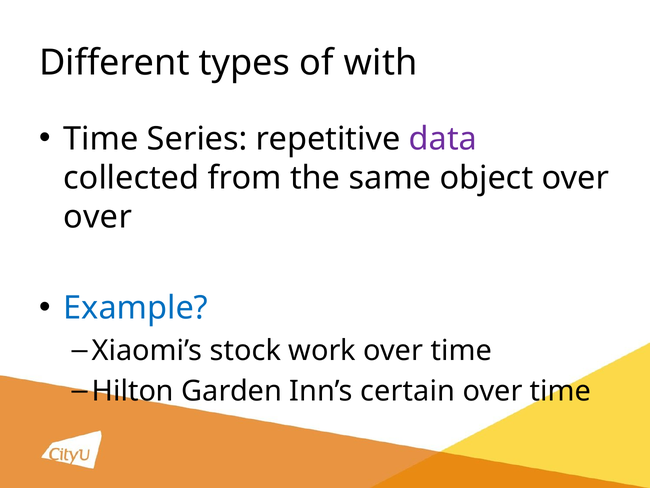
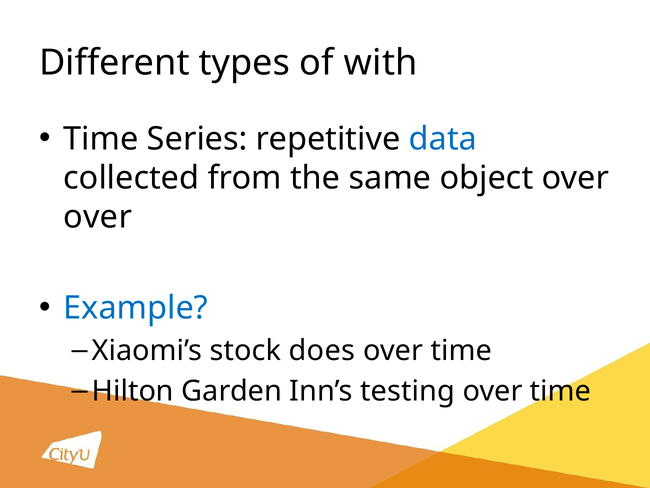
data colour: purple -> blue
work: work -> does
certain: certain -> testing
